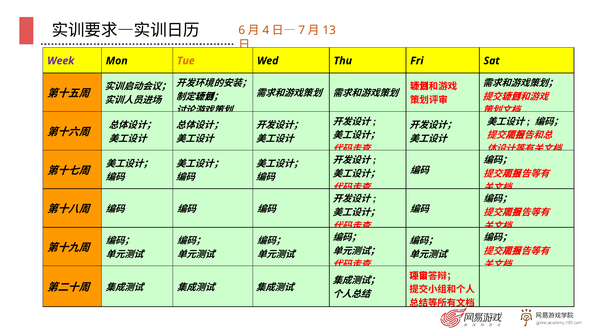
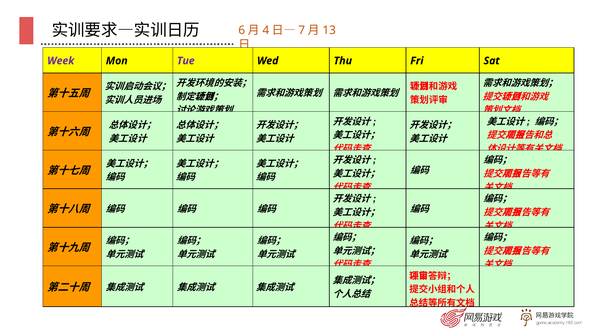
Tue colour: orange -> purple
